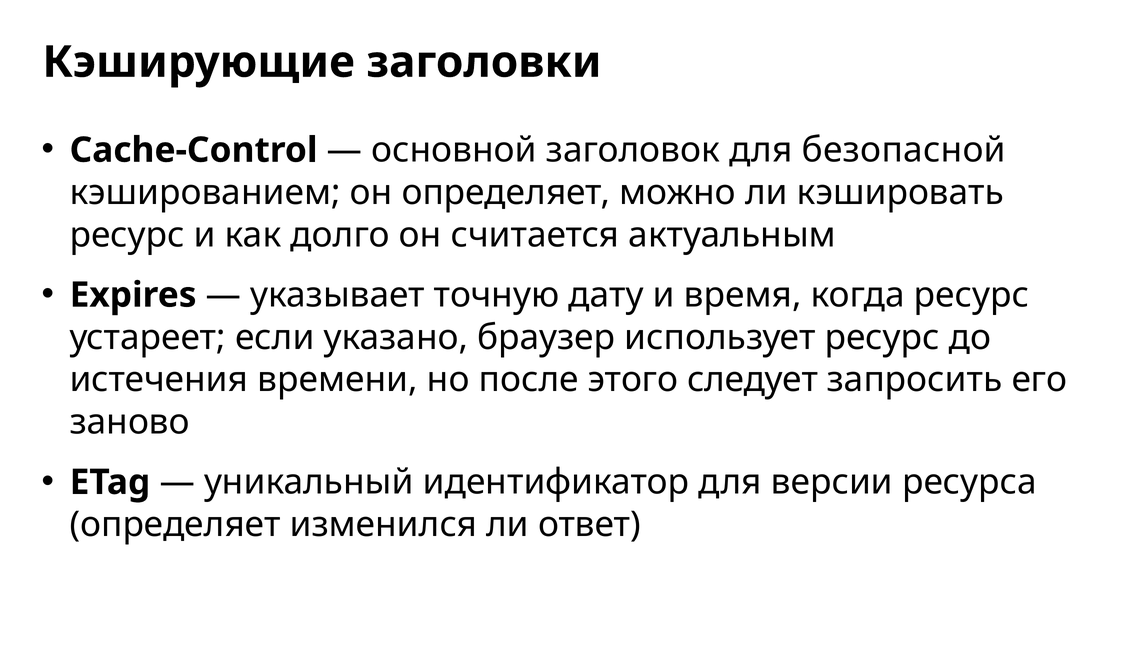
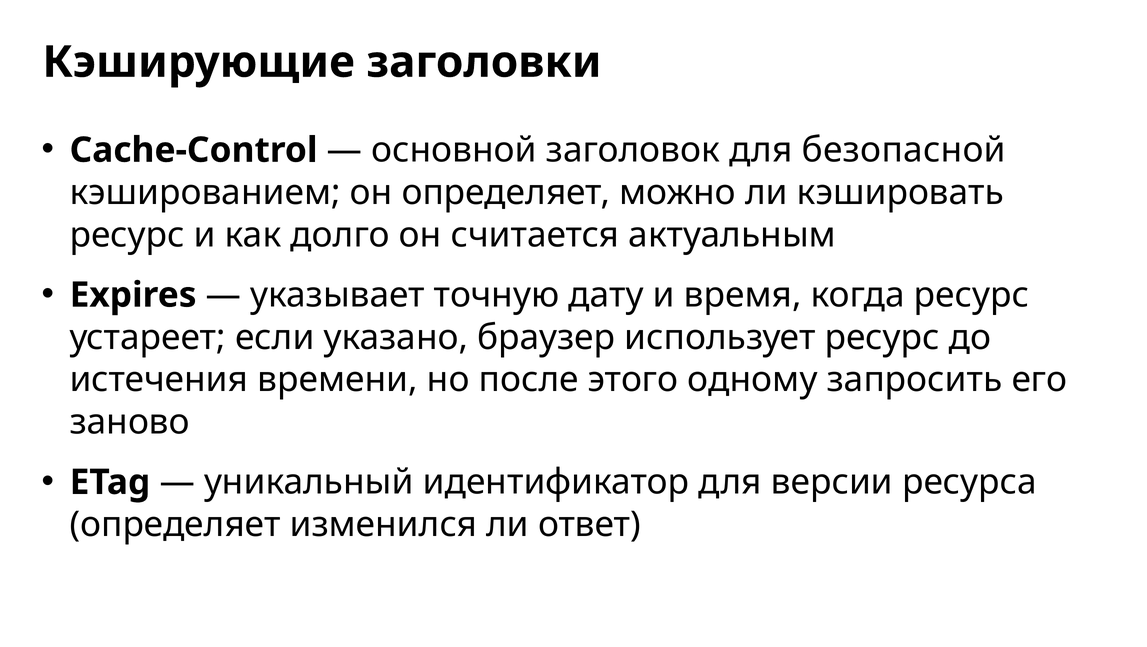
следует: следует -> одному
